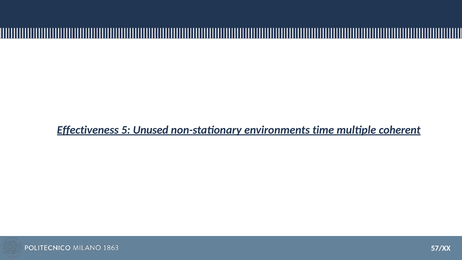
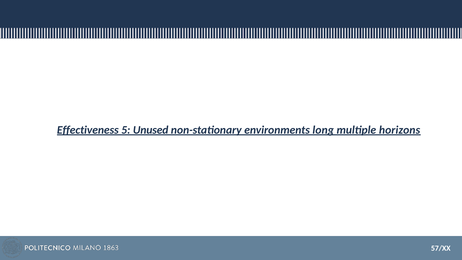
time: time -> long
coherent: coherent -> horizons
